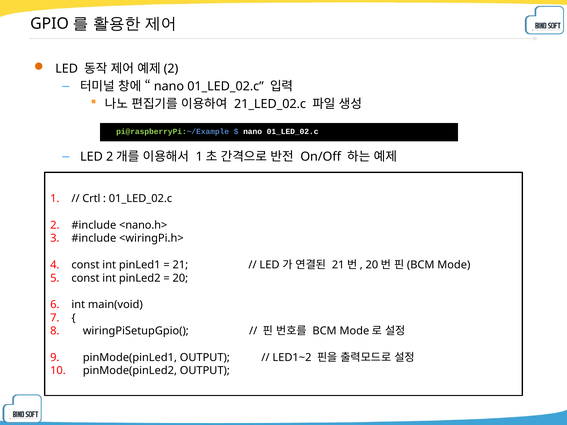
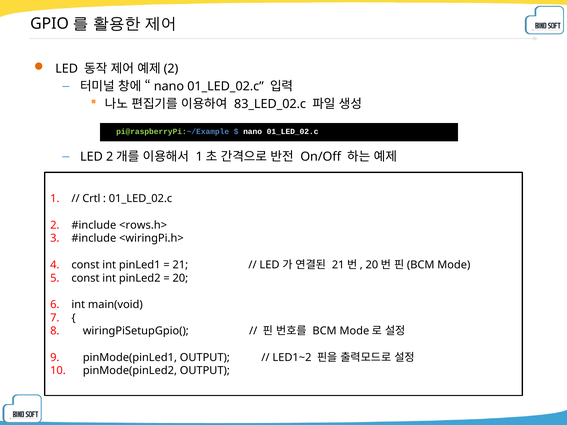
21_LED_02.c: 21_LED_02.c -> 83_LED_02.c
<nano.h>: <nano.h> -> <rows.h>
